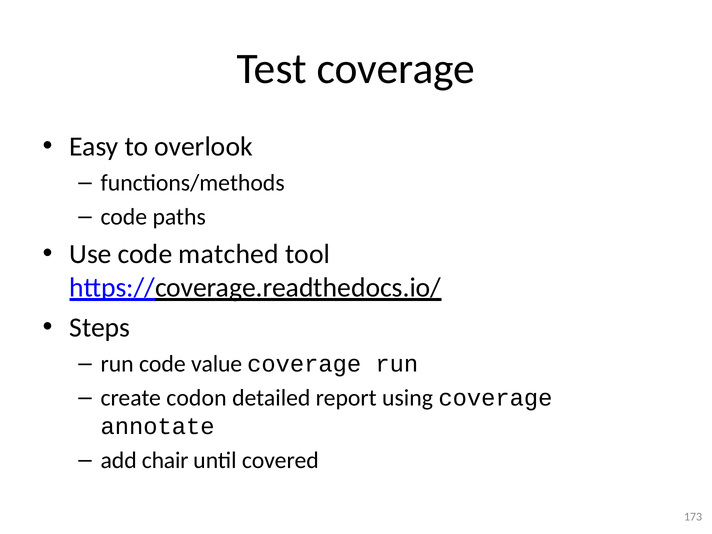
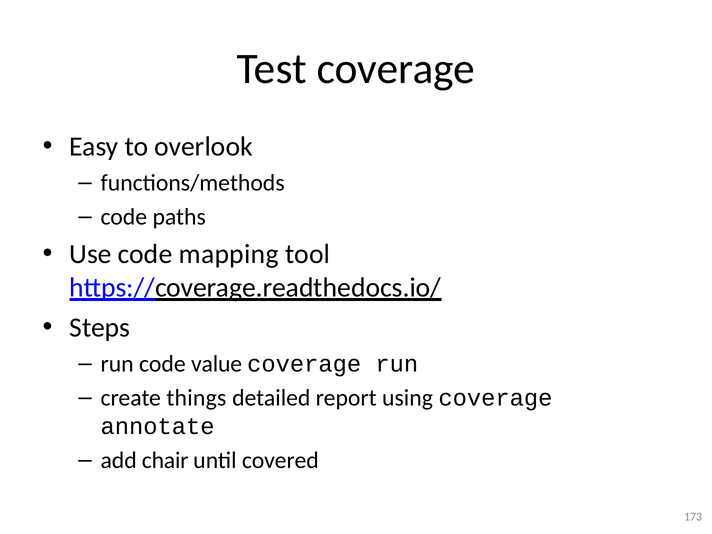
matched: matched -> mapping
codon: codon -> things
